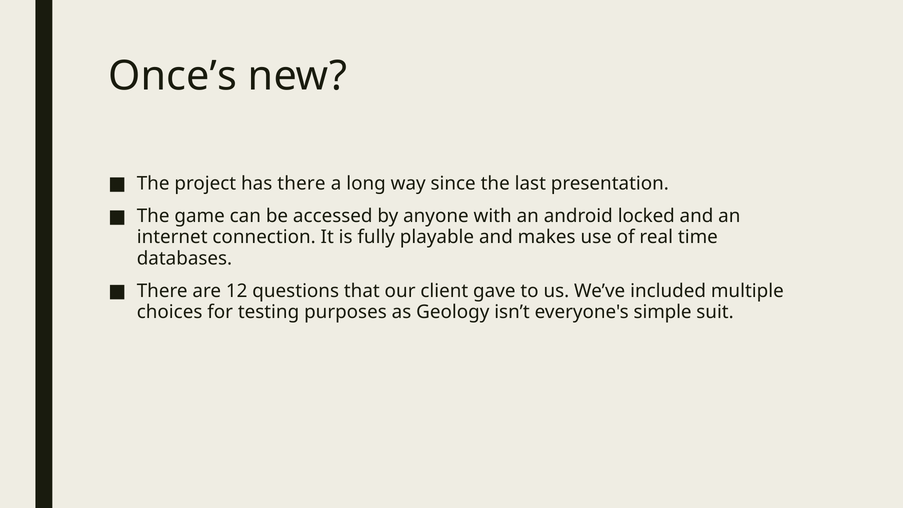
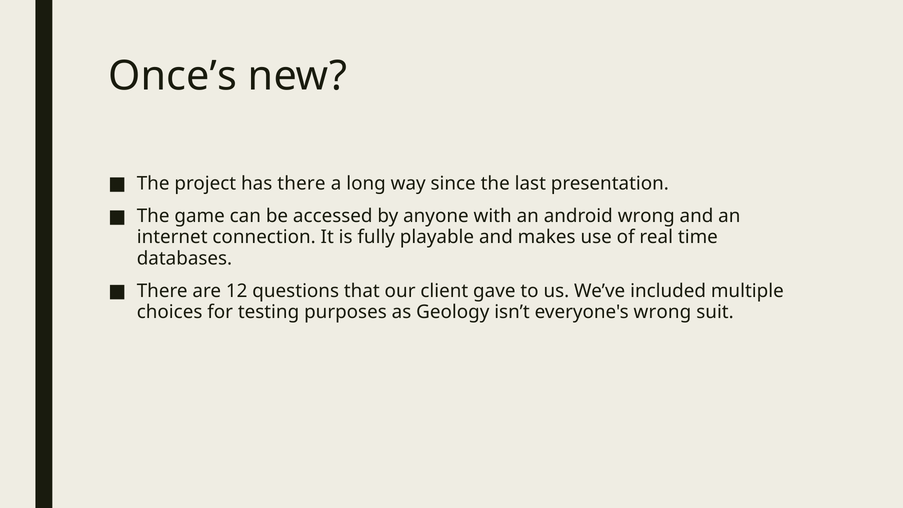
android locked: locked -> wrong
everyone's simple: simple -> wrong
